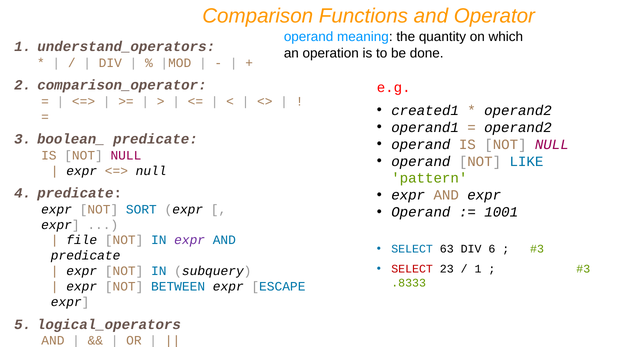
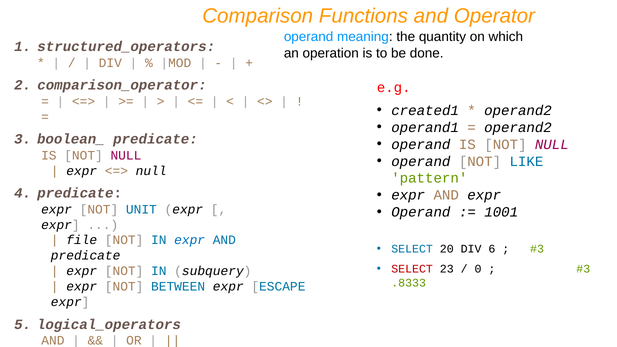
understand_operators: understand_operators -> structured_operators
SORT: SORT -> UNIT
expr at (190, 240) colour: purple -> blue
63: 63 -> 20
1 at (478, 269): 1 -> 0
